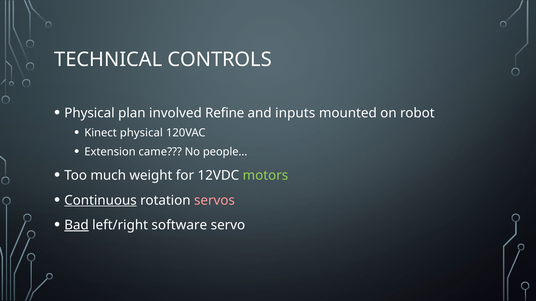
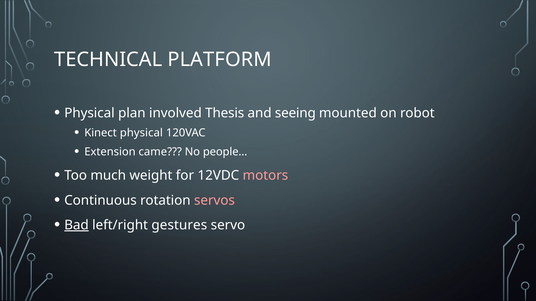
CONTROLS: CONTROLS -> PLATFORM
Refine: Refine -> Thesis
inputs: inputs -> seeing
motors colour: light green -> pink
Continuous underline: present -> none
software: software -> gestures
